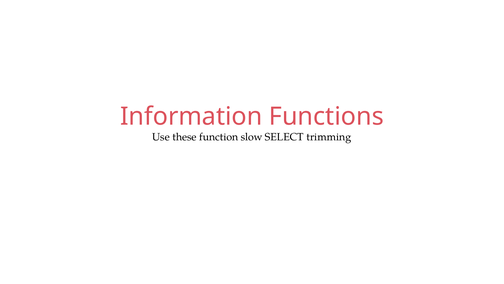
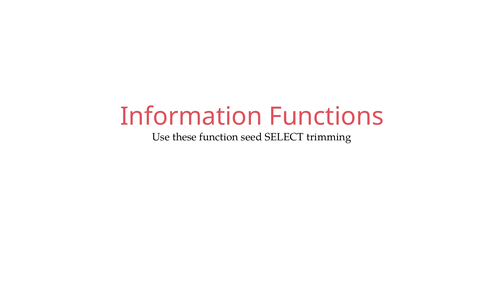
slow: slow -> seed
